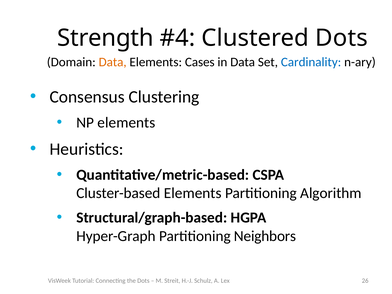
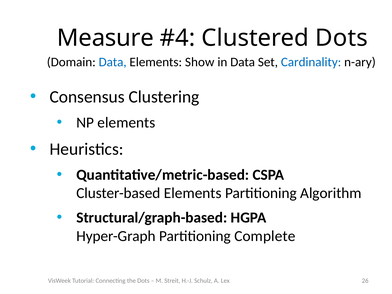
Strength: Strength -> Measure
Data at (113, 62) colour: orange -> blue
Cases: Cases -> Show
Neighbors: Neighbors -> Complete
